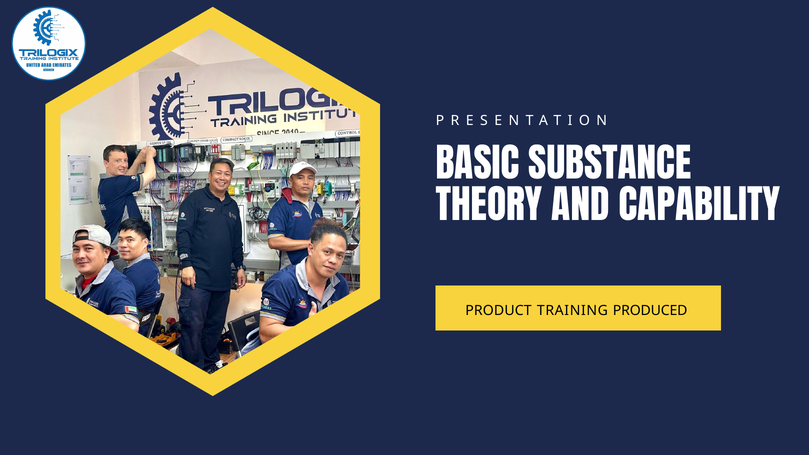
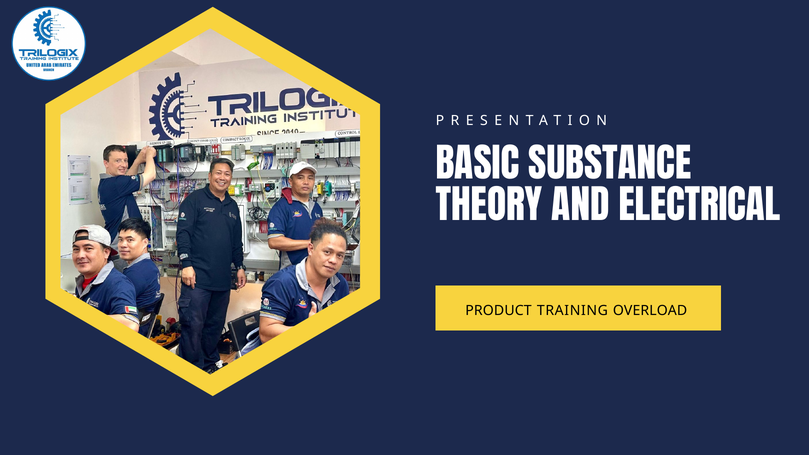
CAPABILITY: CAPABILITY -> ELECTRICAL
PRODUCED: PRODUCED -> OVERLOAD
